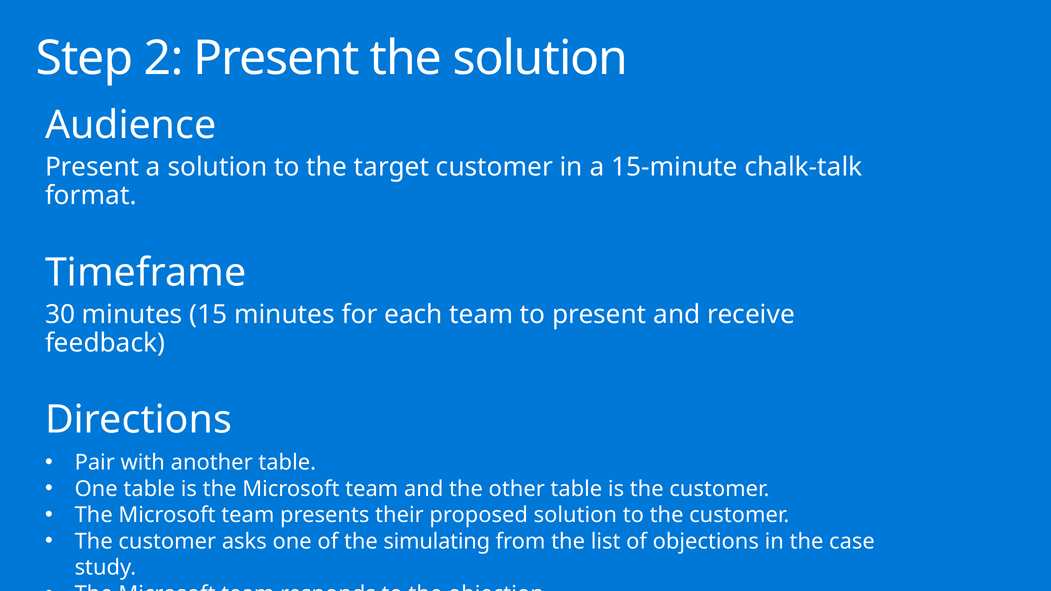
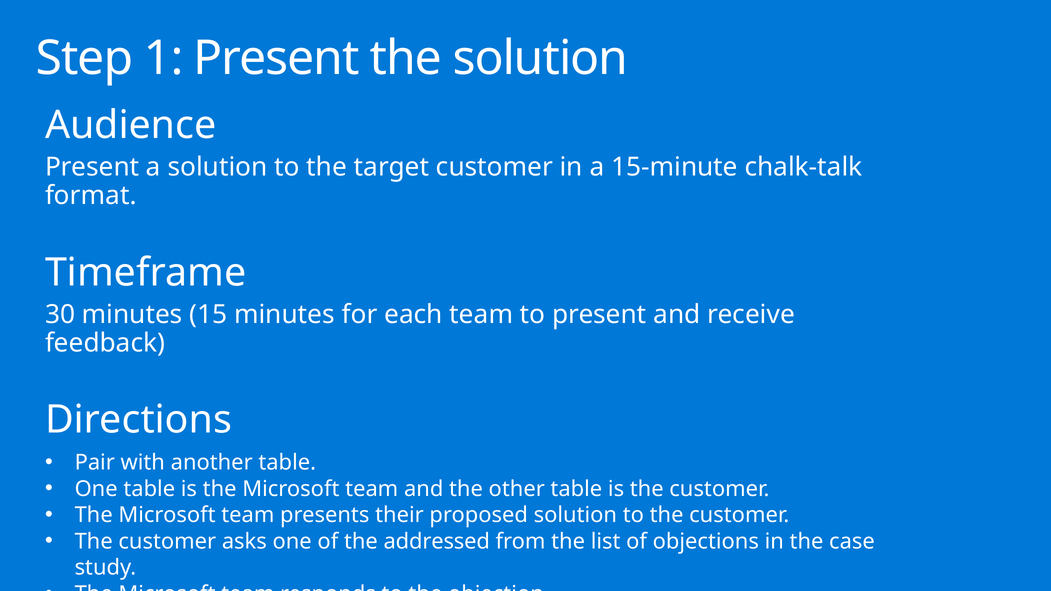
2: 2 -> 1
simulating: simulating -> addressed
